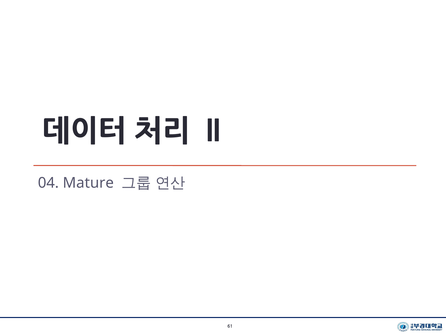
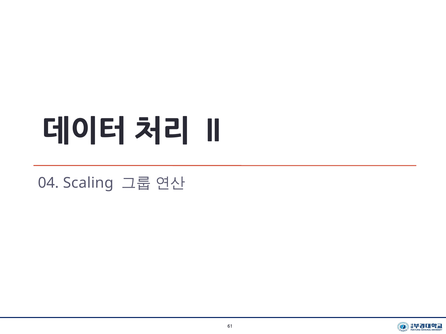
Mature: Mature -> Scaling
